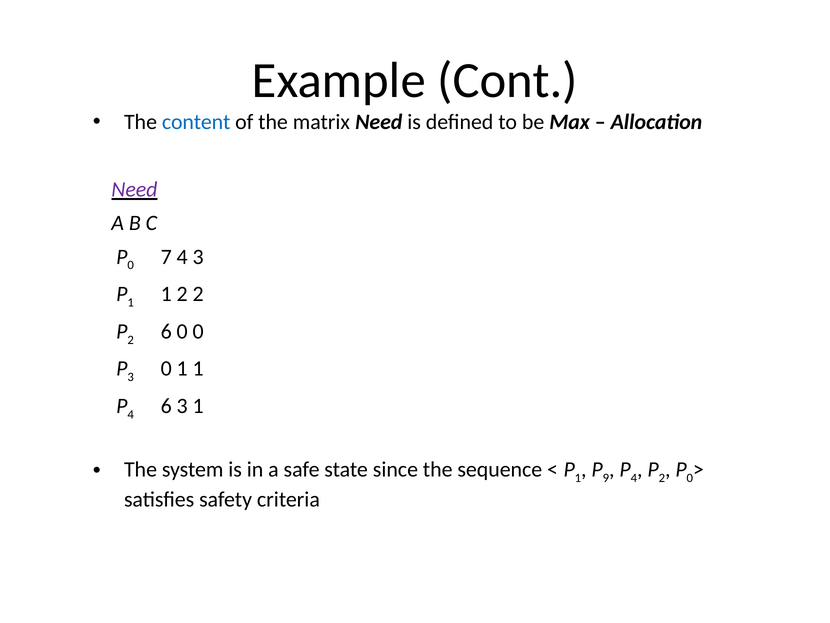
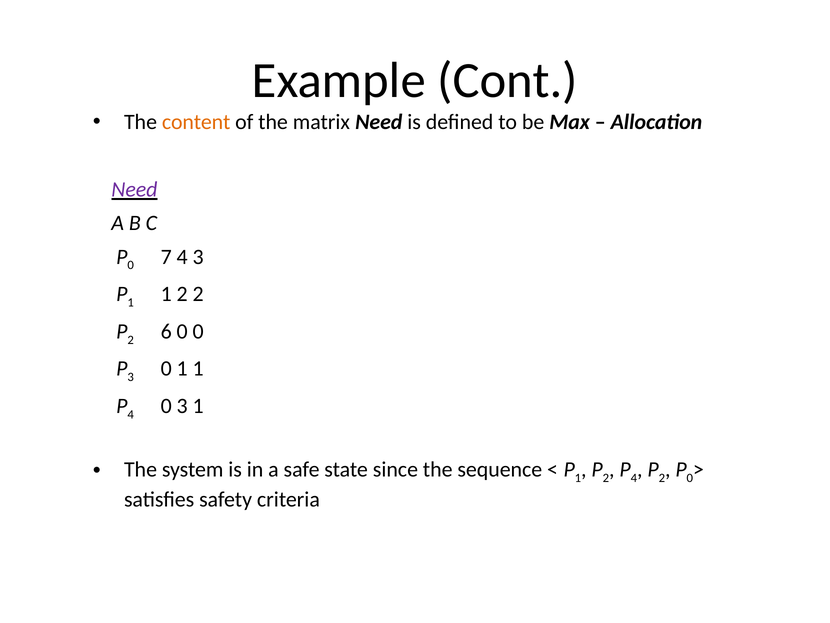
content colour: blue -> orange
4 6: 6 -> 0
9 at (606, 478): 9 -> 2
